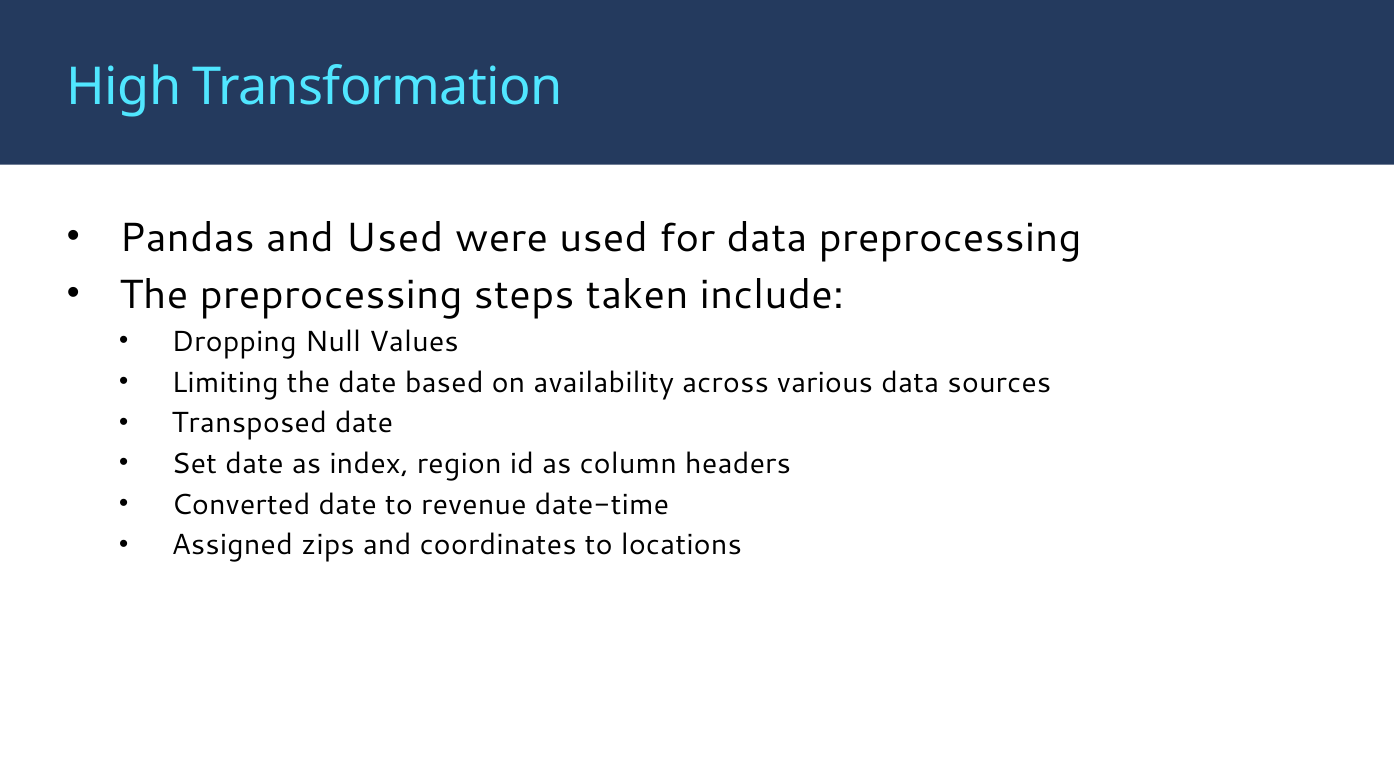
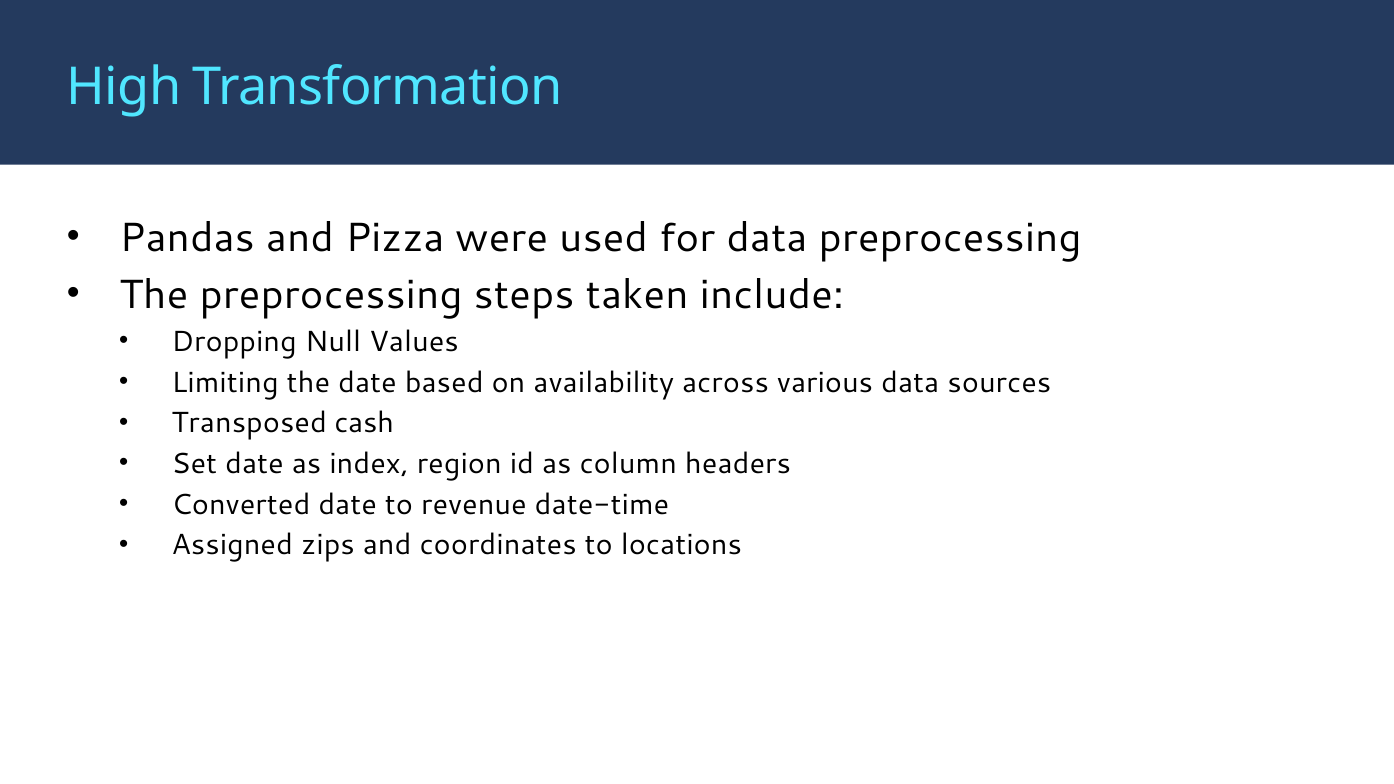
and Used: Used -> Pizza
Transposed date: date -> cash
